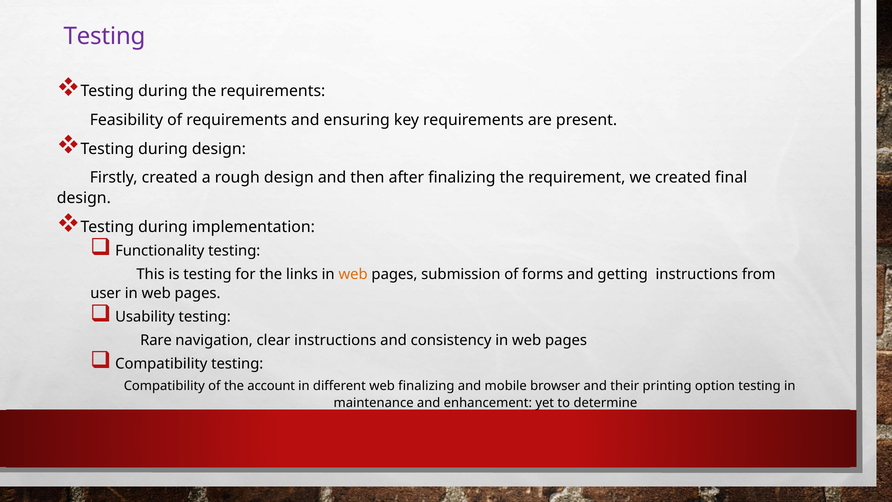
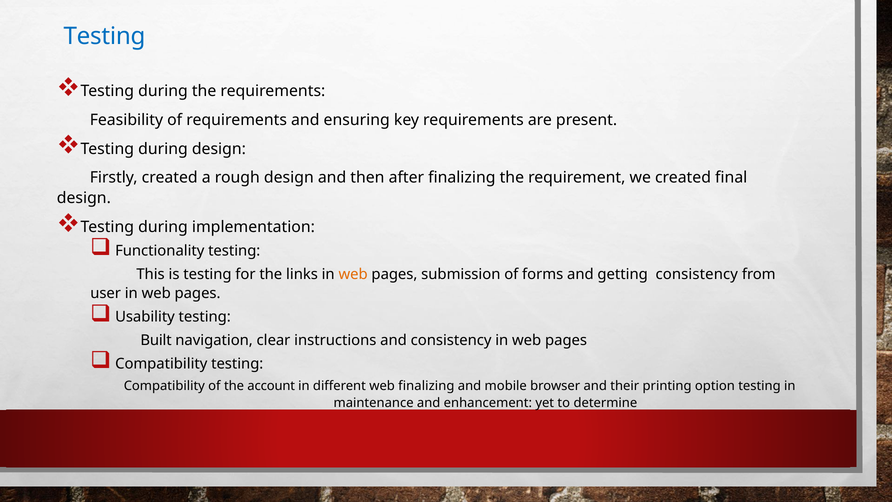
Testing at (104, 36) colour: purple -> blue
getting instructions: instructions -> consistency
Rare: Rare -> Built
